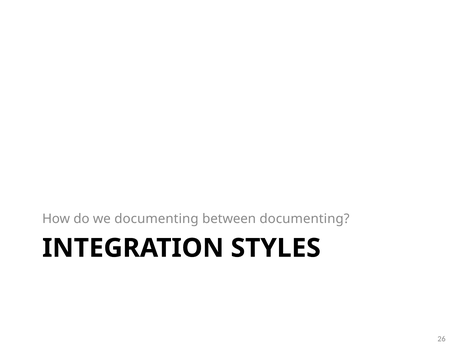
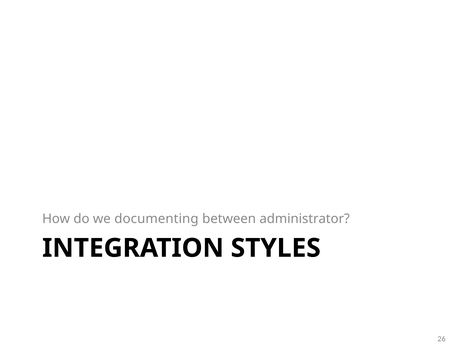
between documenting: documenting -> administrator
